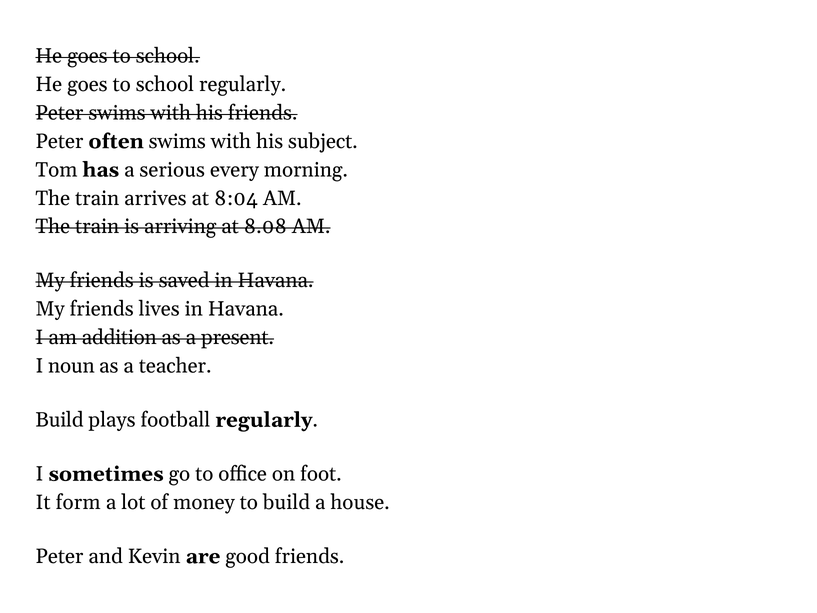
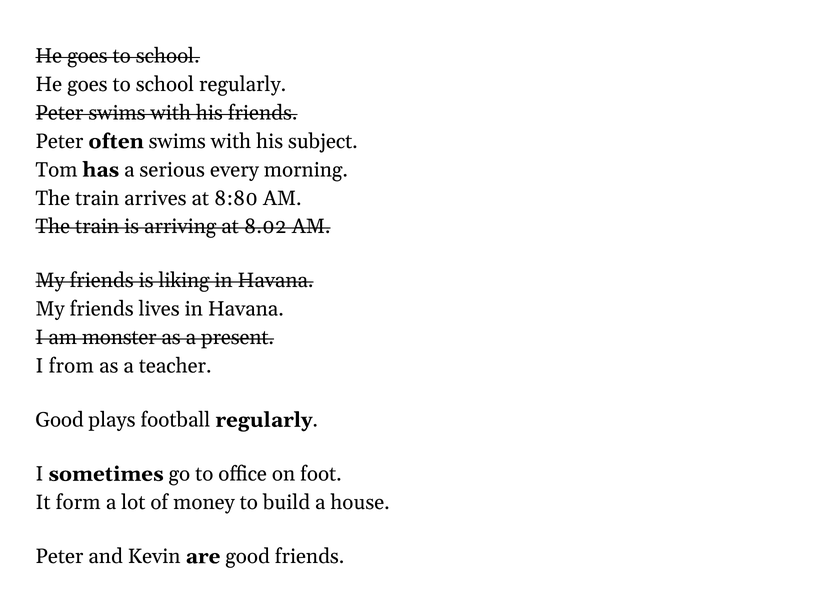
8:04: 8:04 -> 8:80
8.08: 8.08 -> 8.02
saved: saved -> liking
addition: addition -> monster
noun: noun -> from
Build at (60, 420): Build -> Good
